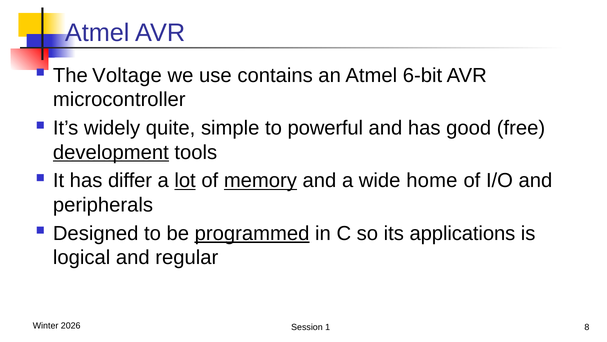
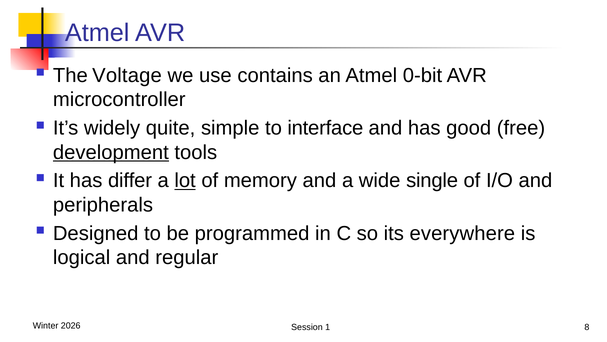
6-bit: 6-bit -> 0-bit
powerful: powerful -> interface
memory underline: present -> none
home: home -> single
programmed underline: present -> none
applications: applications -> everywhere
